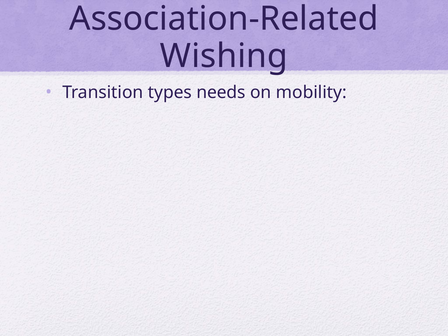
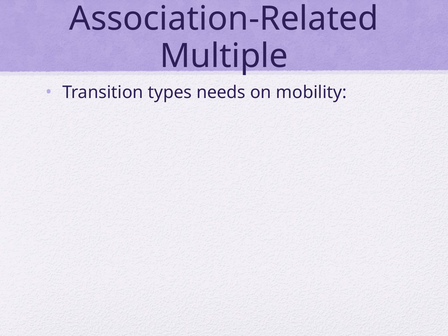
Wishing: Wishing -> Multiple
